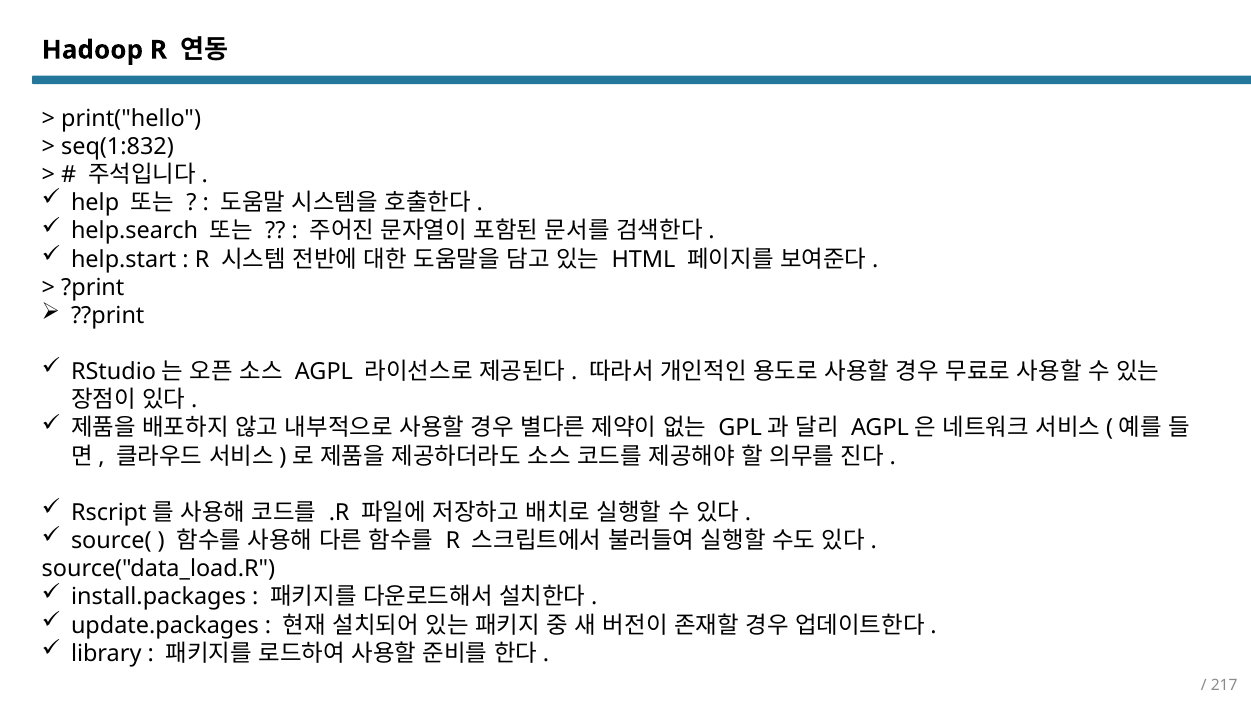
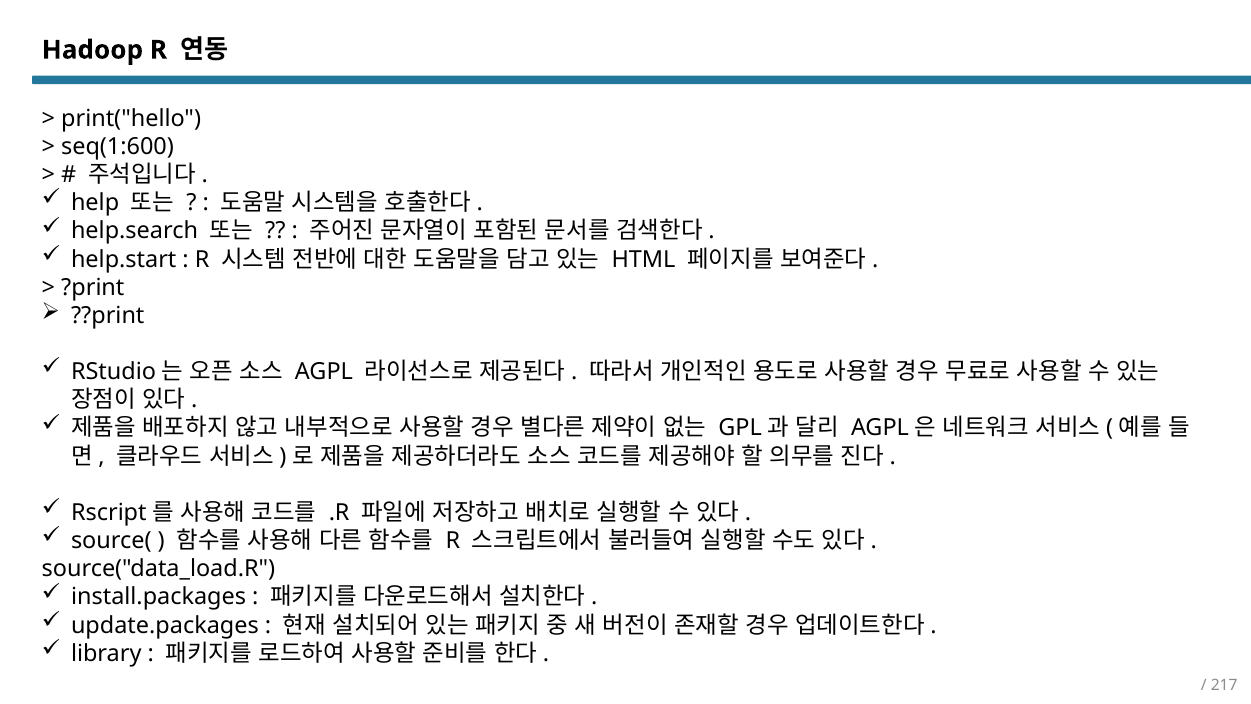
seq(1:832: seq(1:832 -> seq(1:600
